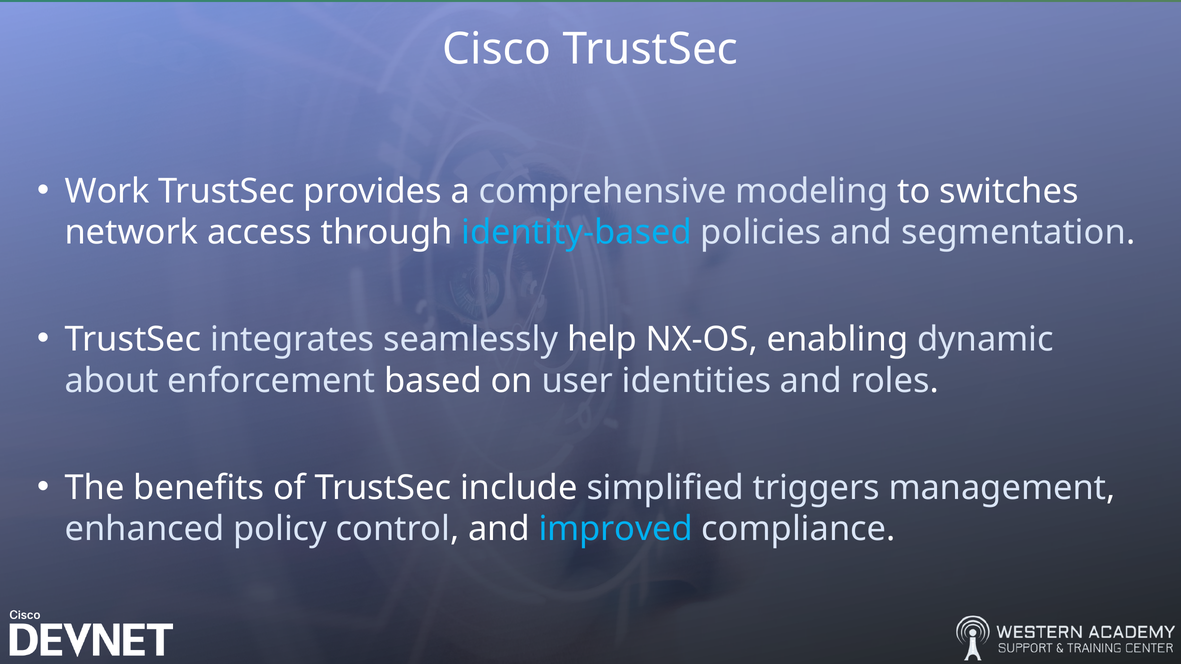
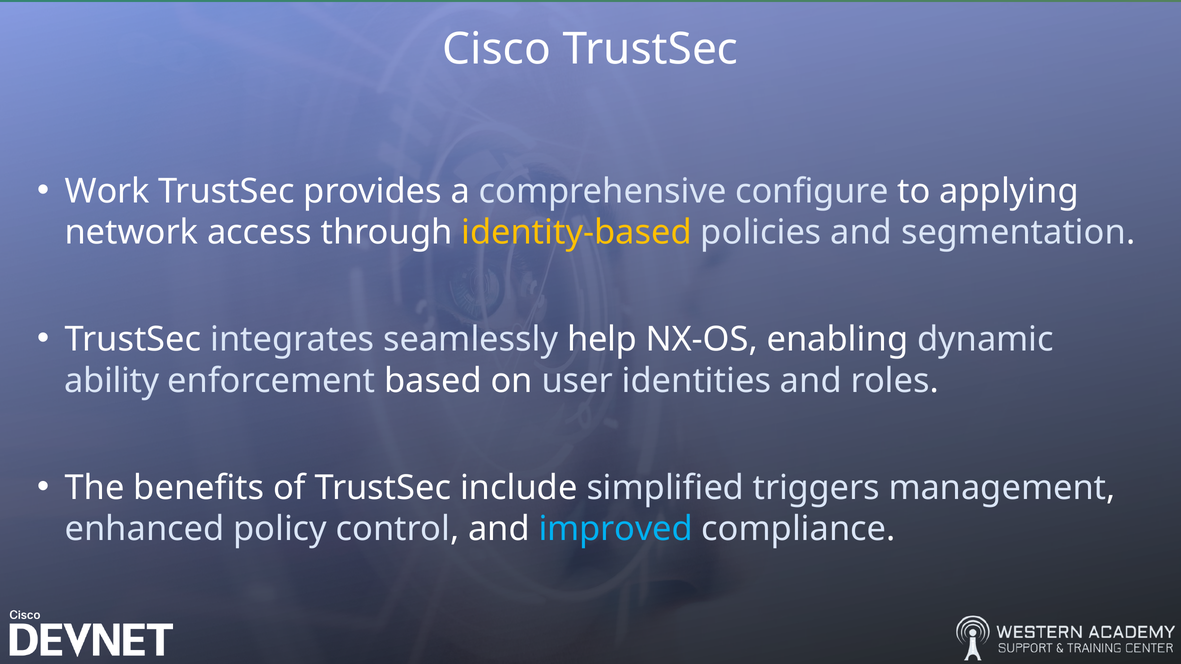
modeling: modeling -> configure
switches: switches -> applying
identity-based colour: light blue -> yellow
about: about -> ability
